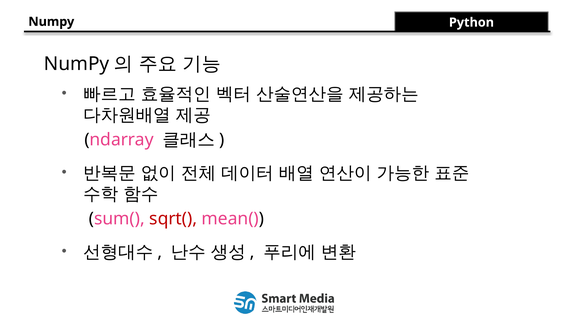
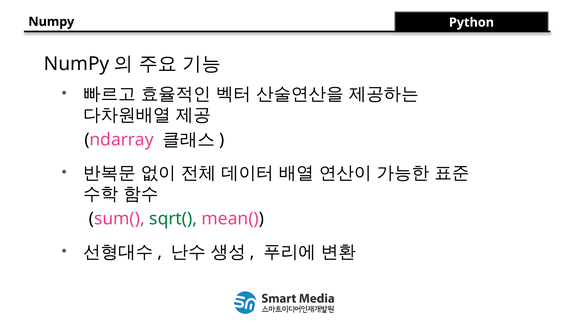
sqrt( colour: red -> green
